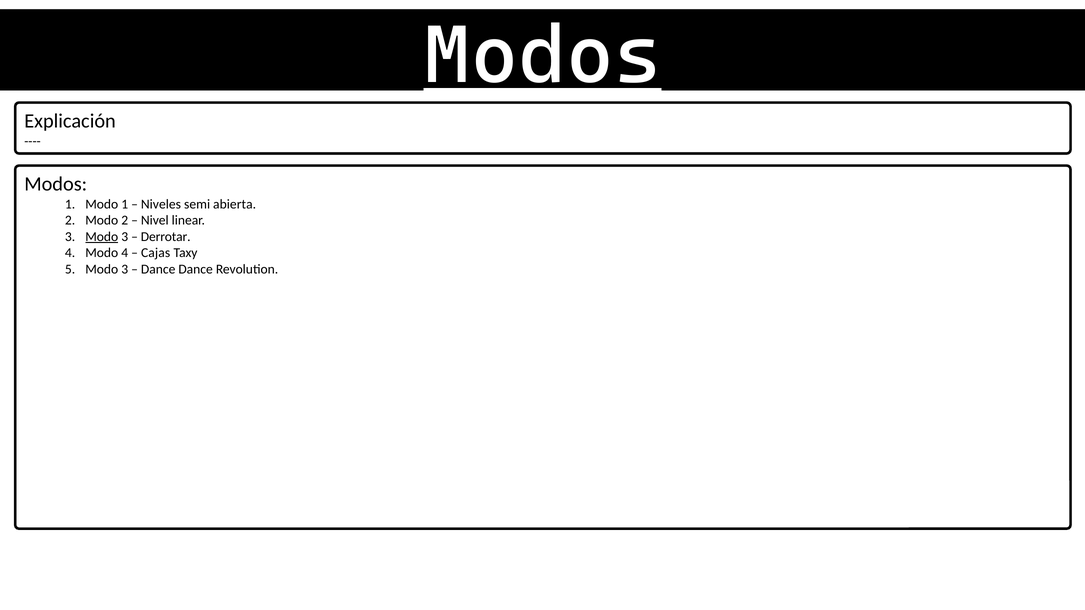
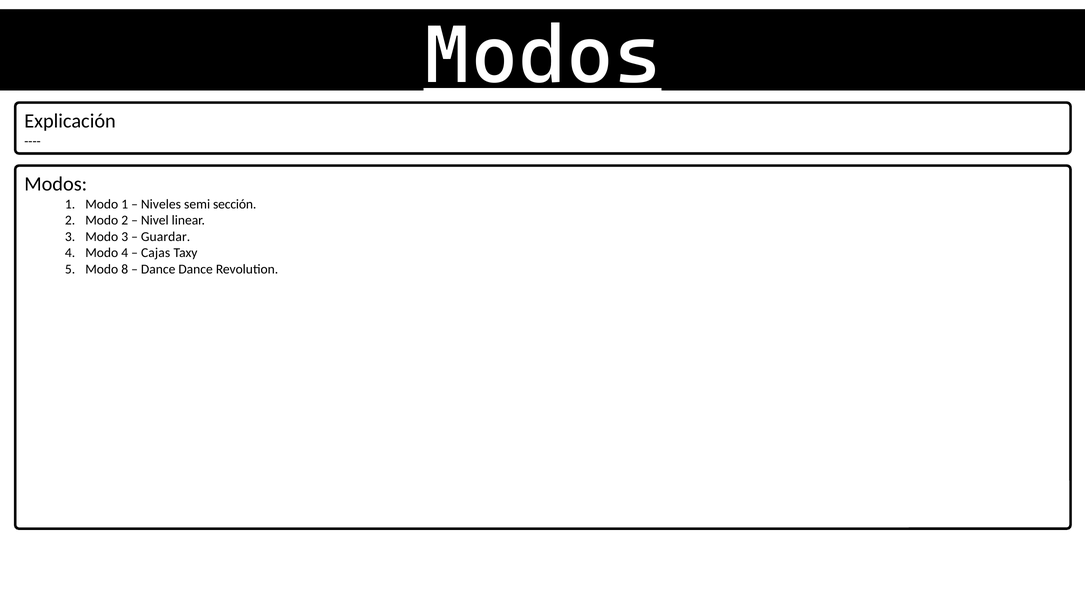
abierta: abierta -> sección
Modo at (102, 237) underline: present -> none
Derrotar: Derrotar -> Guardar
5 Modo 3: 3 -> 8
